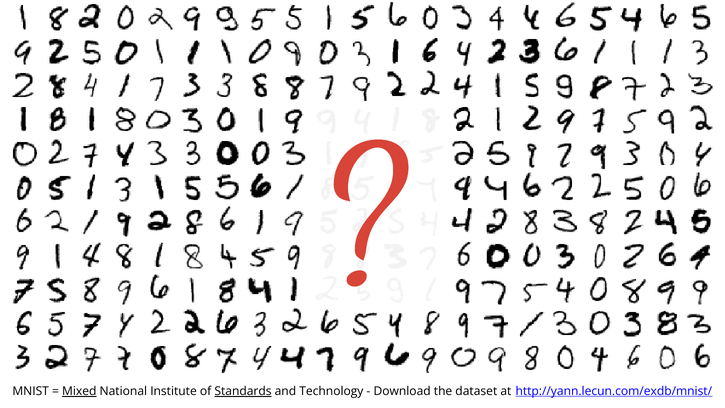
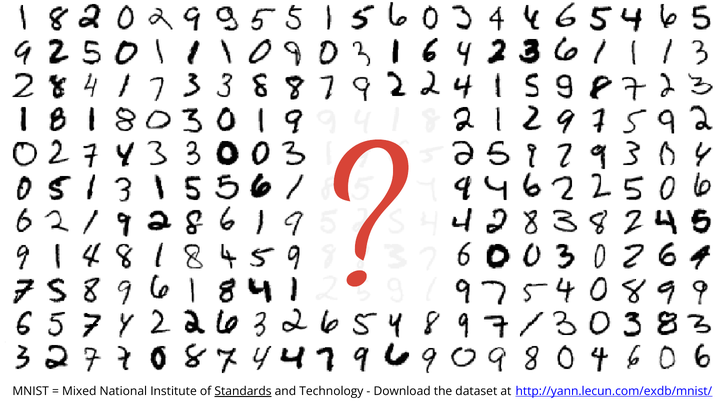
Mixed underline: present -> none
